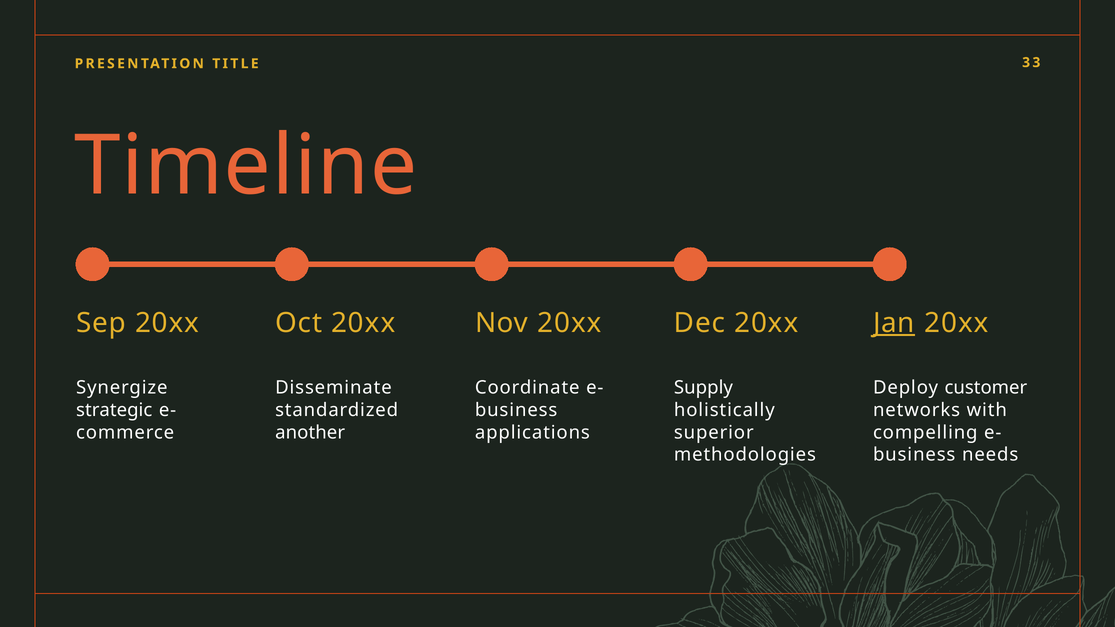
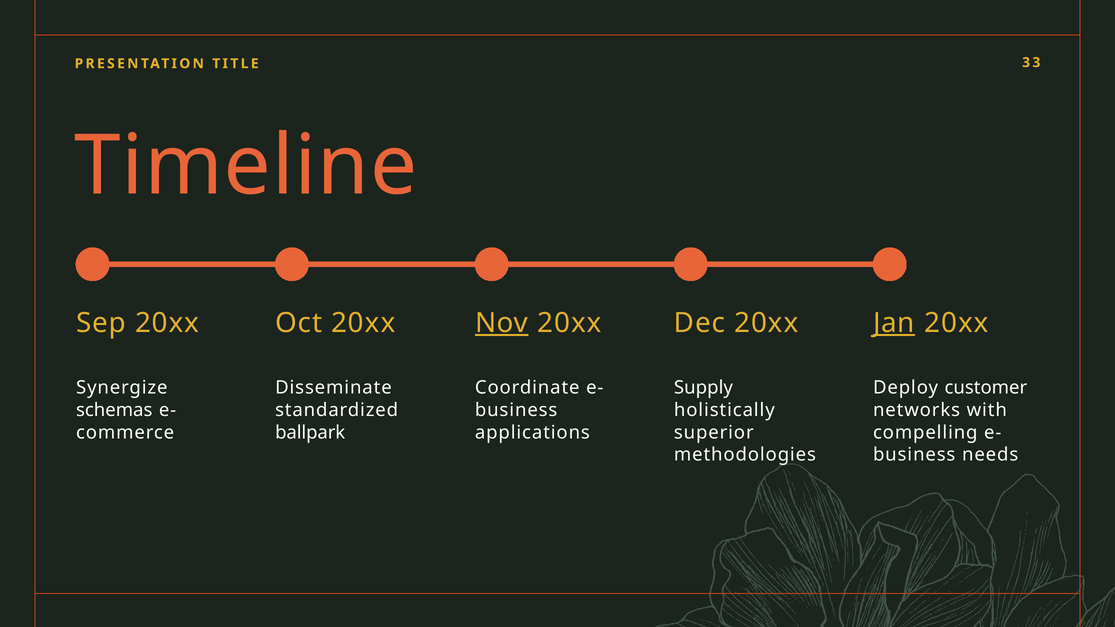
Nov underline: none -> present
strategic: strategic -> schemas
another: another -> ballpark
